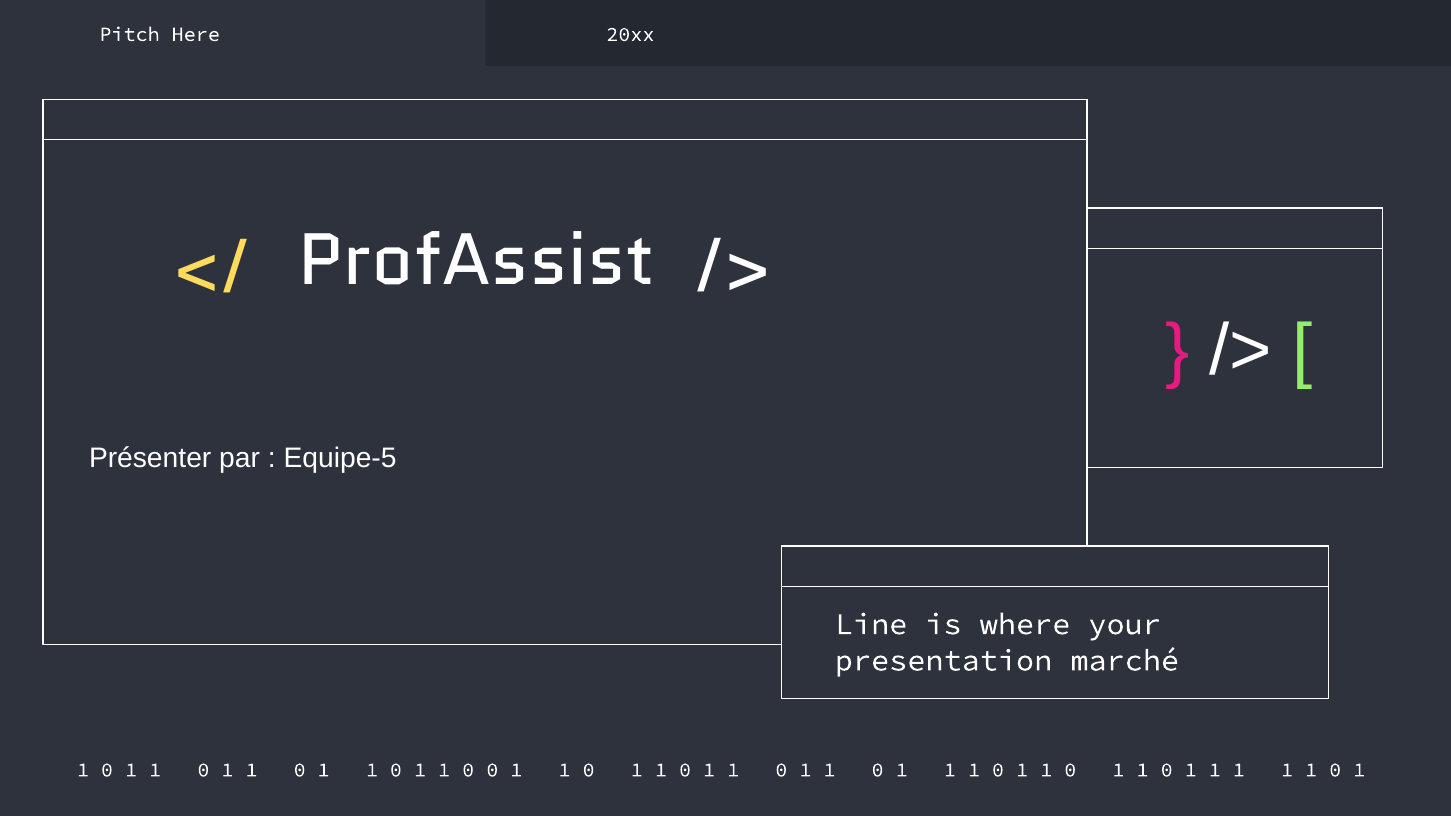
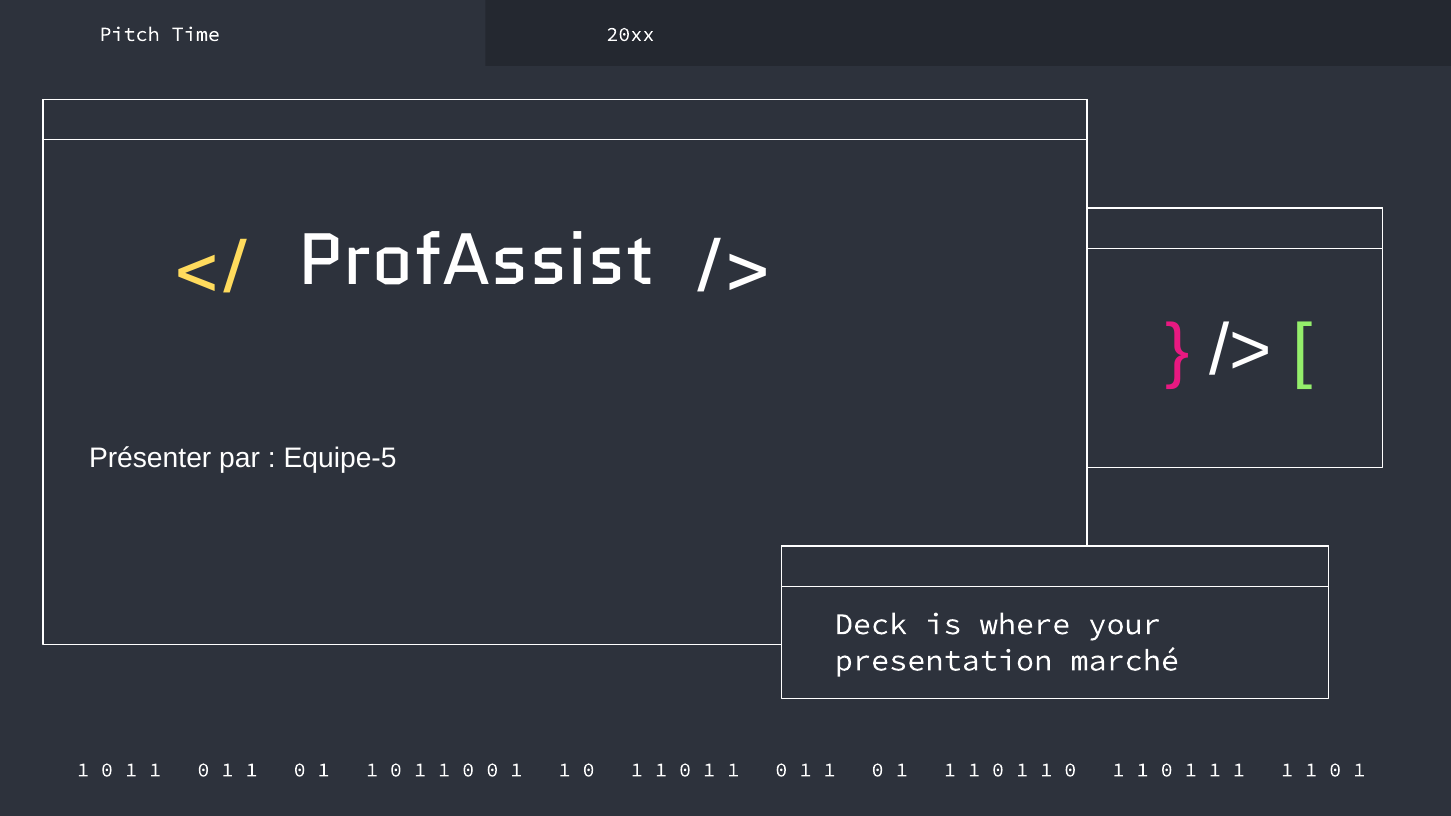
Here: Here -> Time
Line: Line -> Deck
